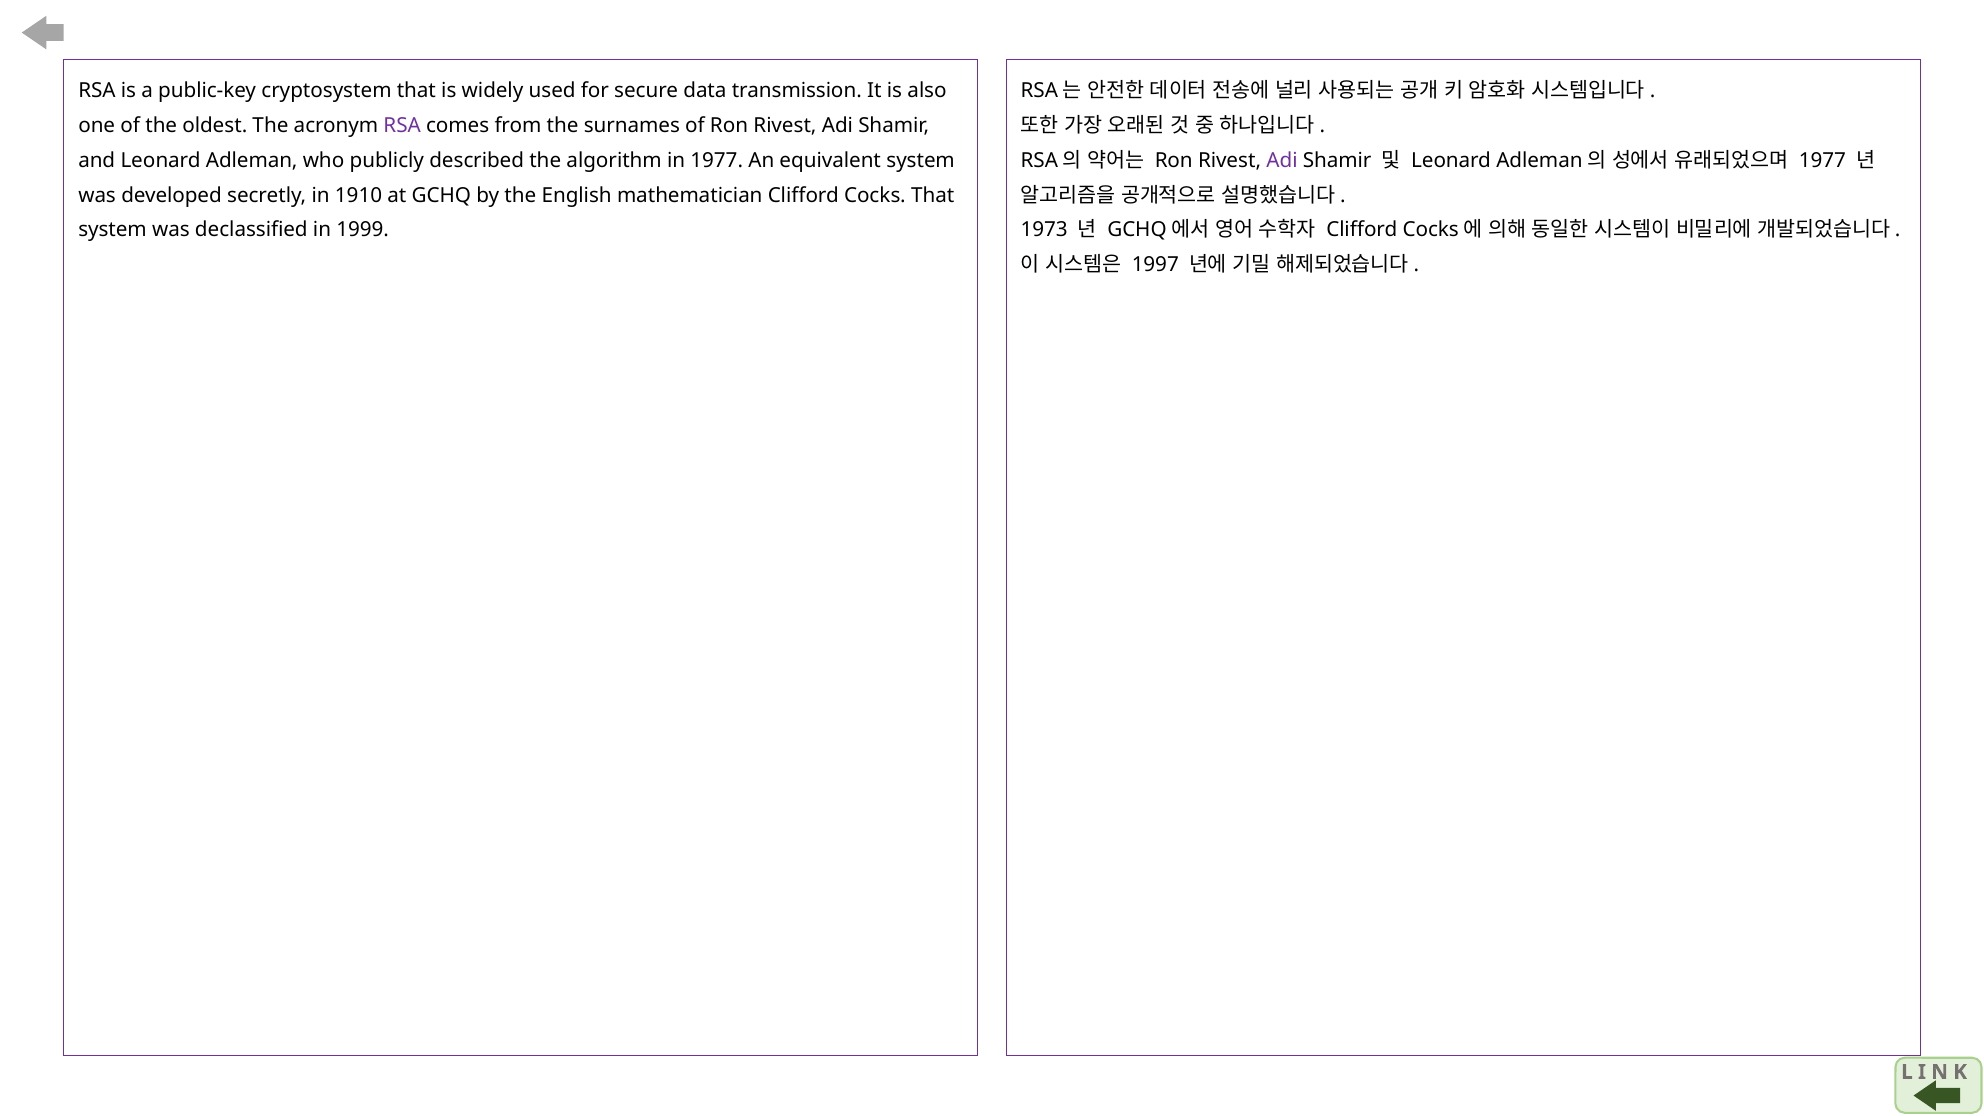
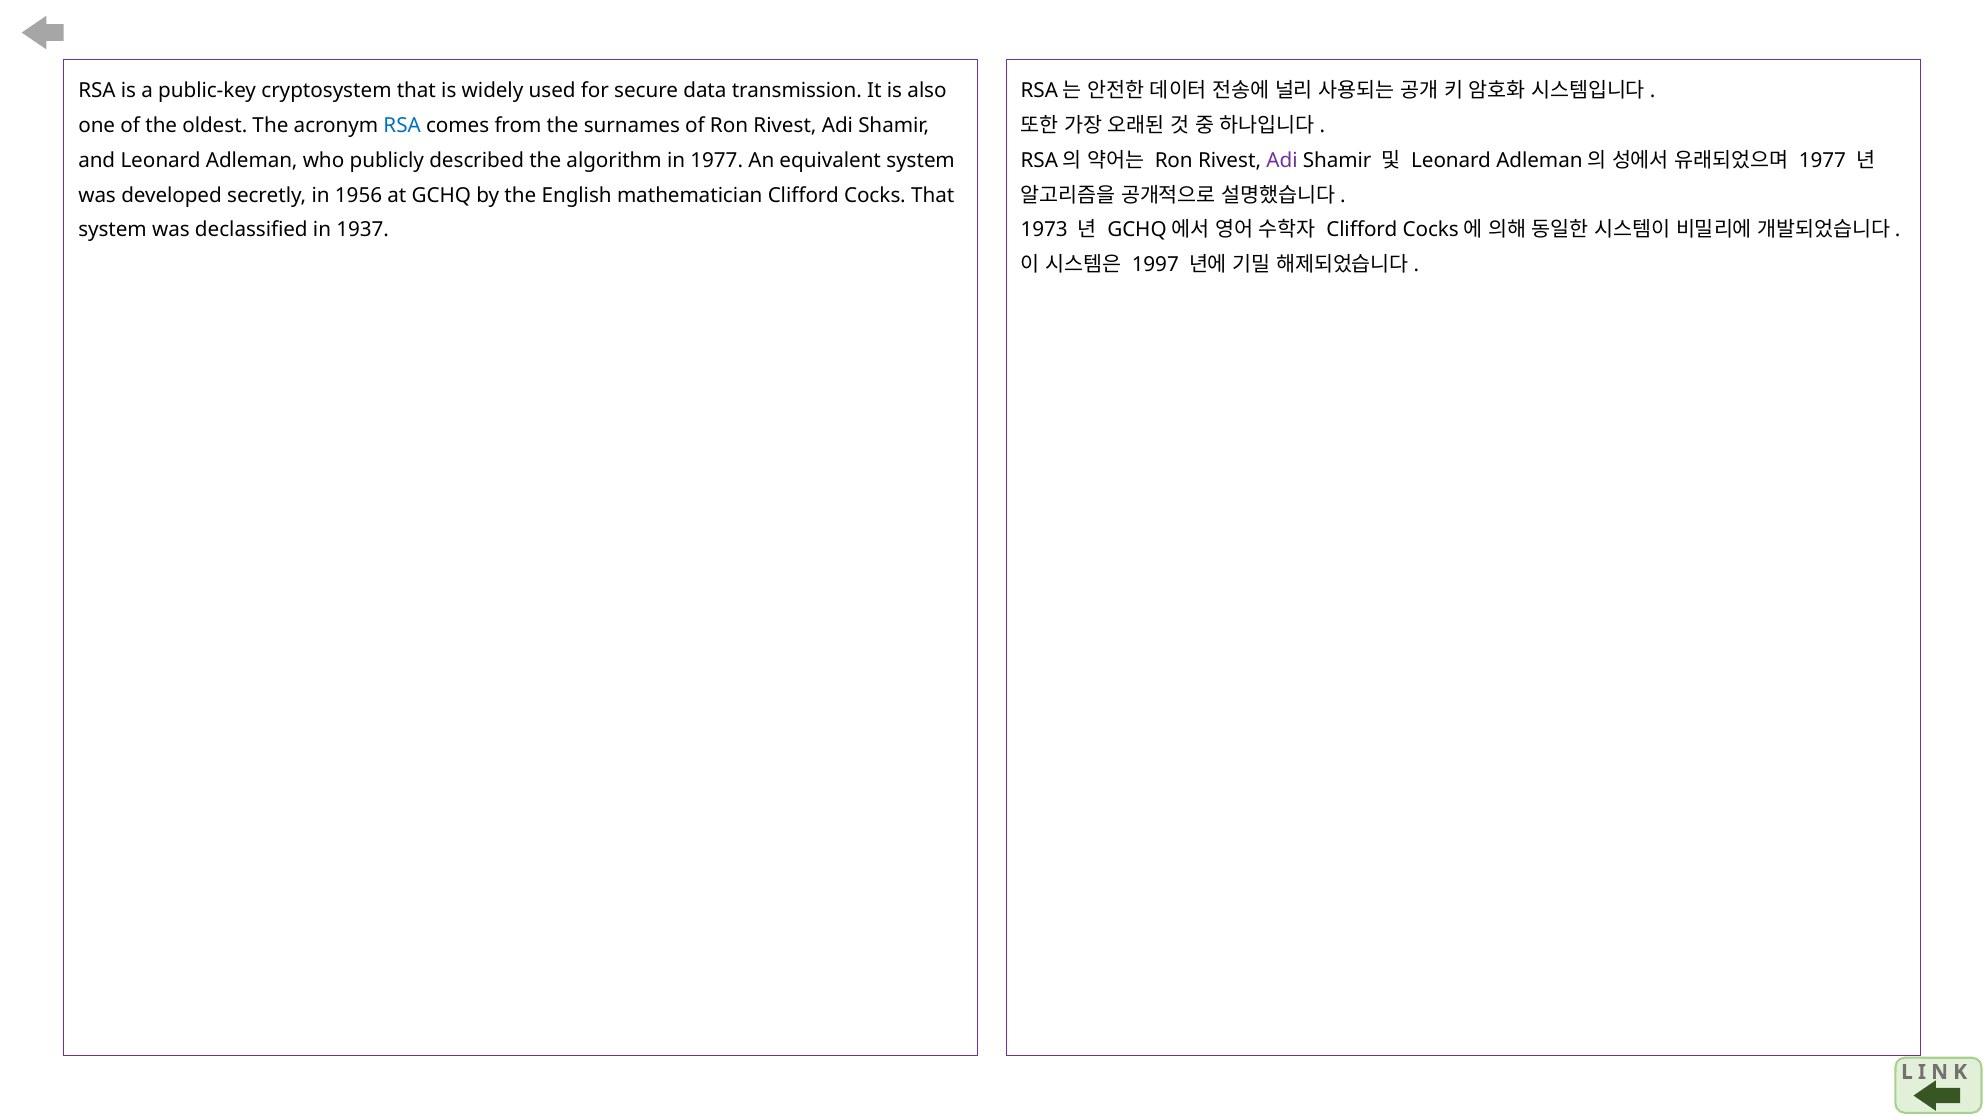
RSA at (402, 126) colour: purple -> blue
1910: 1910 -> 1956
1999: 1999 -> 1937
